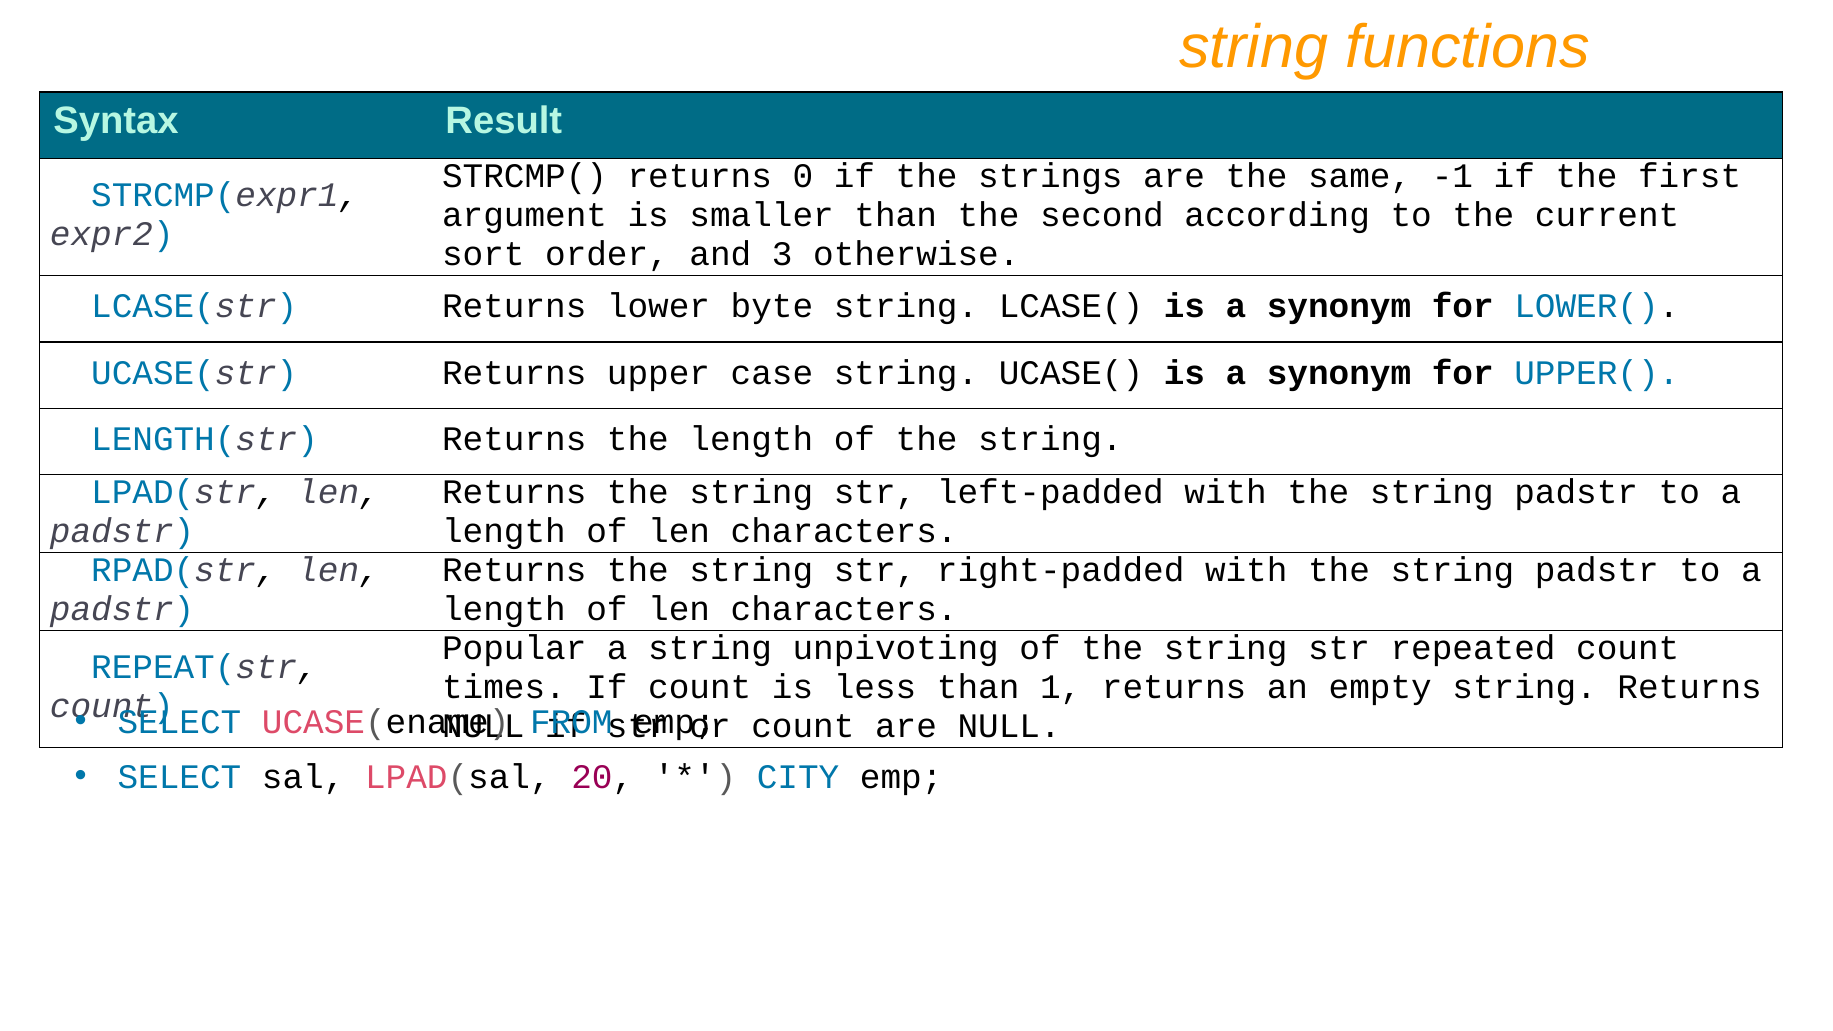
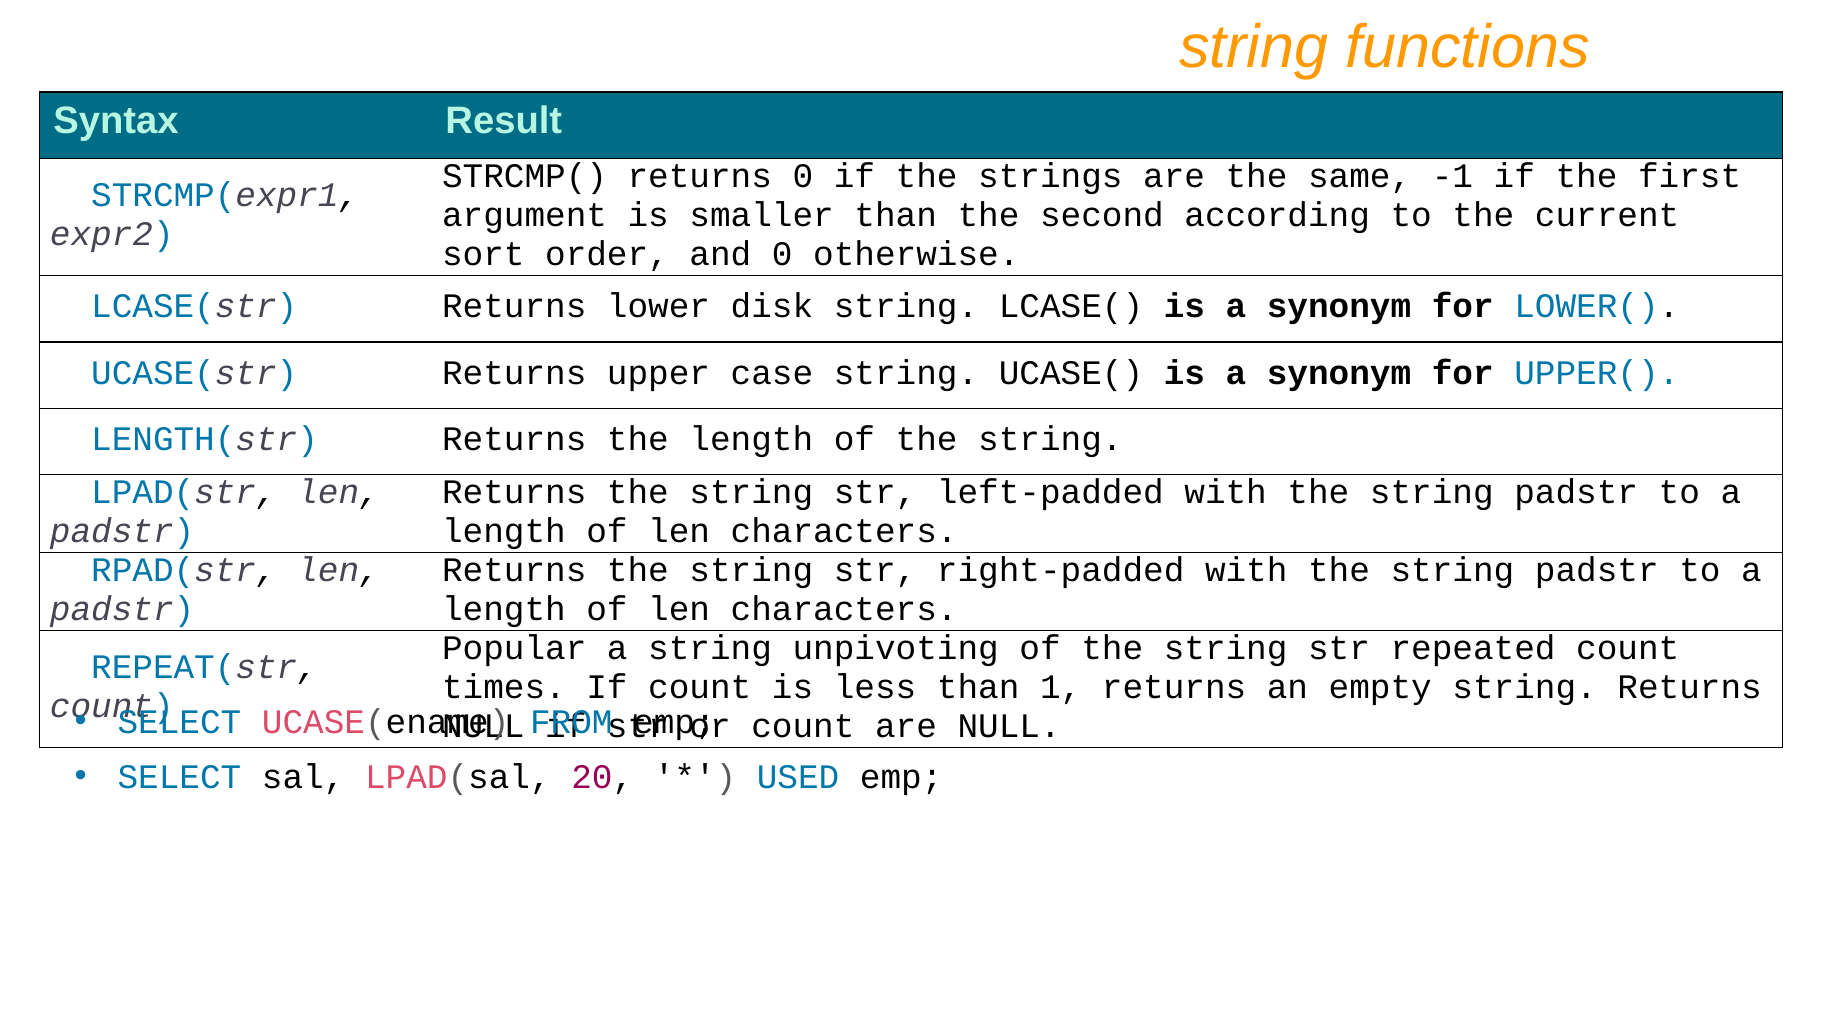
and 3: 3 -> 0
byte: byte -> disk
CITY: CITY -> USED
